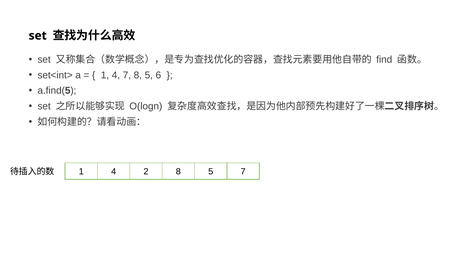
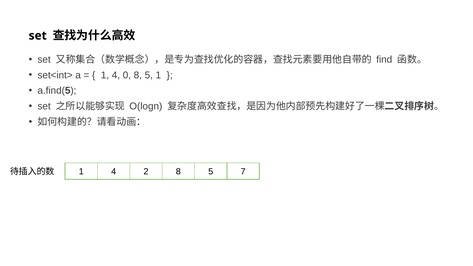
4 7: 7 -> 0
5 6: 6 -> 1
